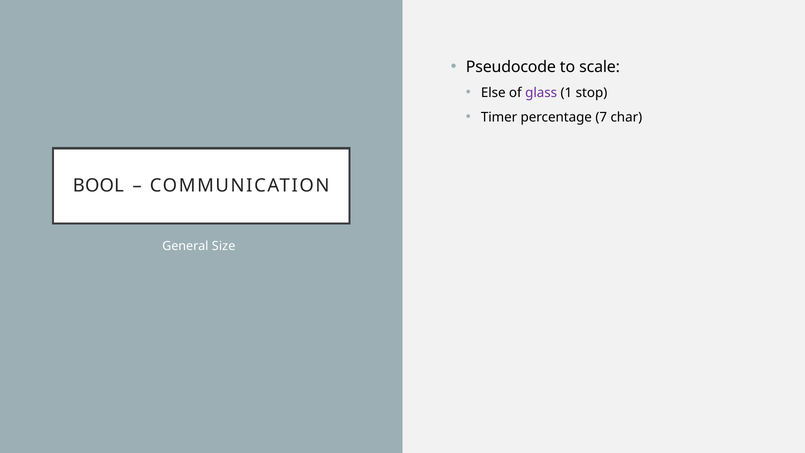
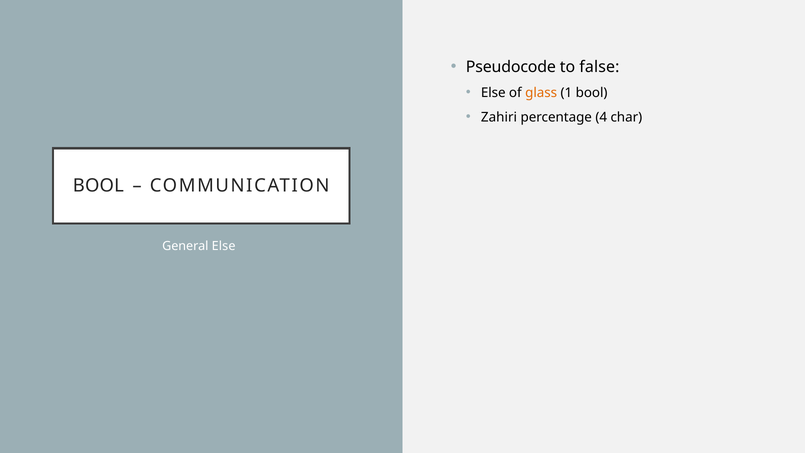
scale: scale -> false
glass colour: purple -> orange
1 stop: stop -> bool
Timer: Timer -> Zahiri
7: 7 -> 4
General Size: Size -> Else
